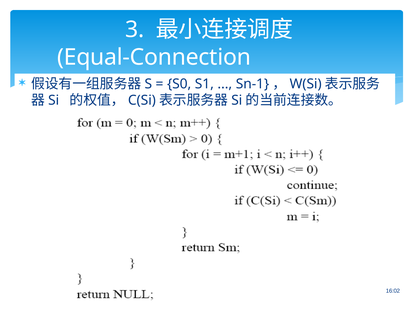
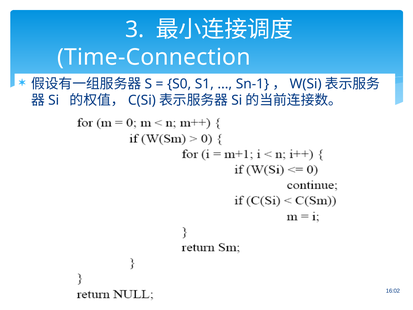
Equal-Connection: Equal-Connection -> Time-Connection
